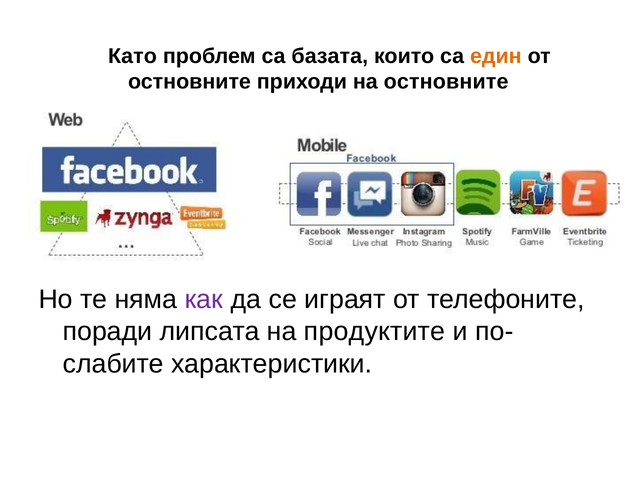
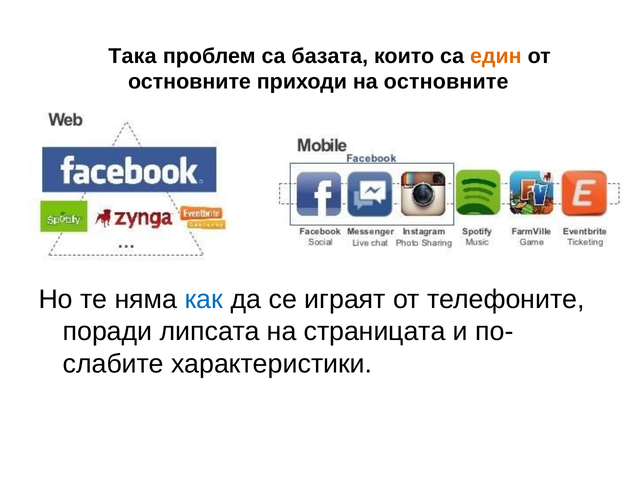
Като: Като -> Така
как colour: purple -> blue
продуктите: продуктите -> страницата
